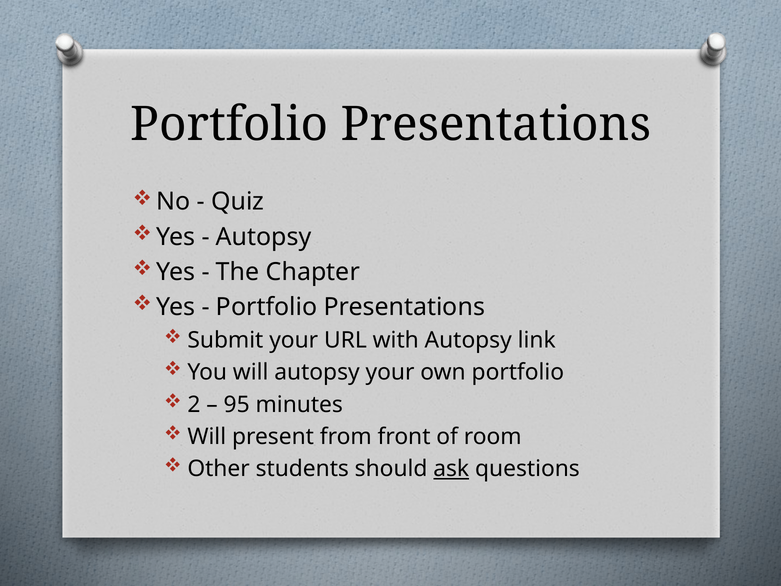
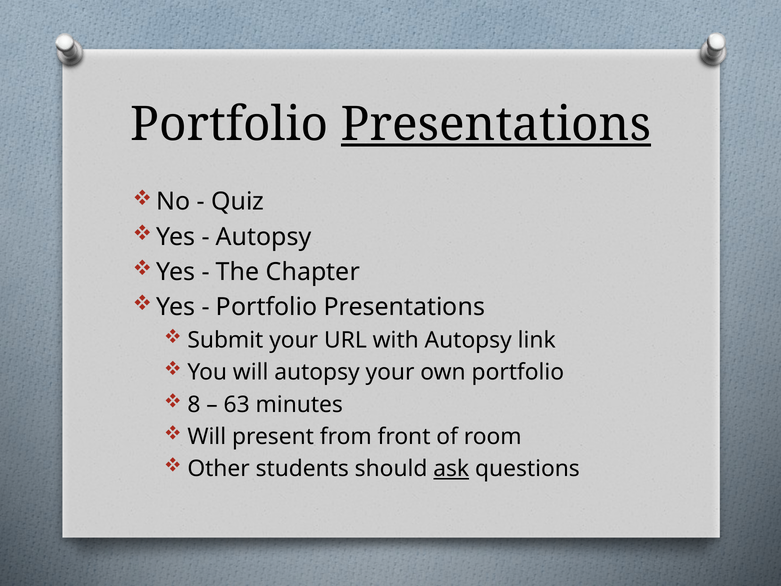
Presentations at (496, 124) underline: none -> present
2: 2 -> 8
95: 95 -> 63
